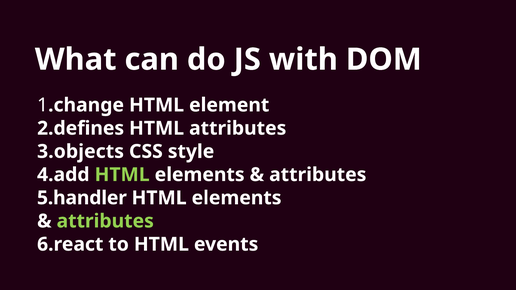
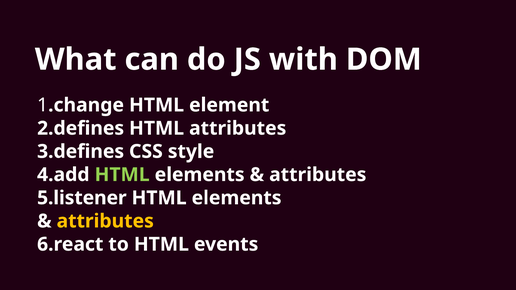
3.objects: 3.objects -> 3.defines
5.handler: 5.handler -> 5.listener
attributes at (105, 221) colour: light green -> yellow
